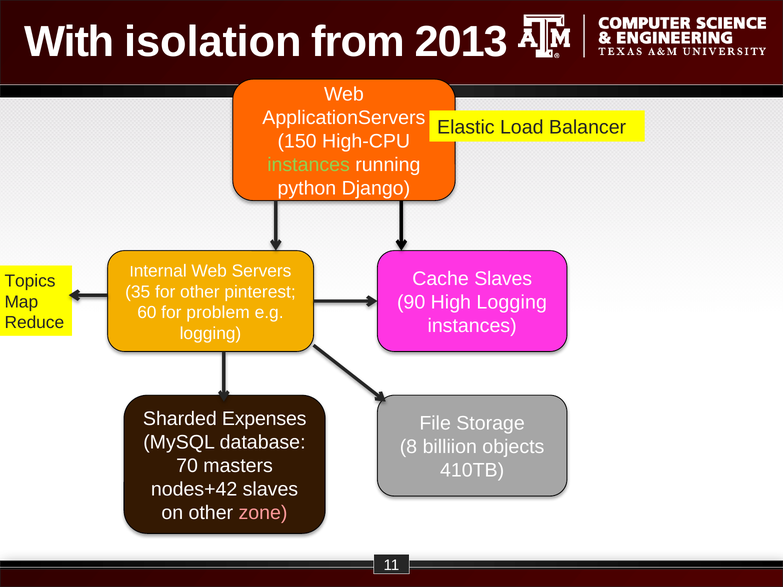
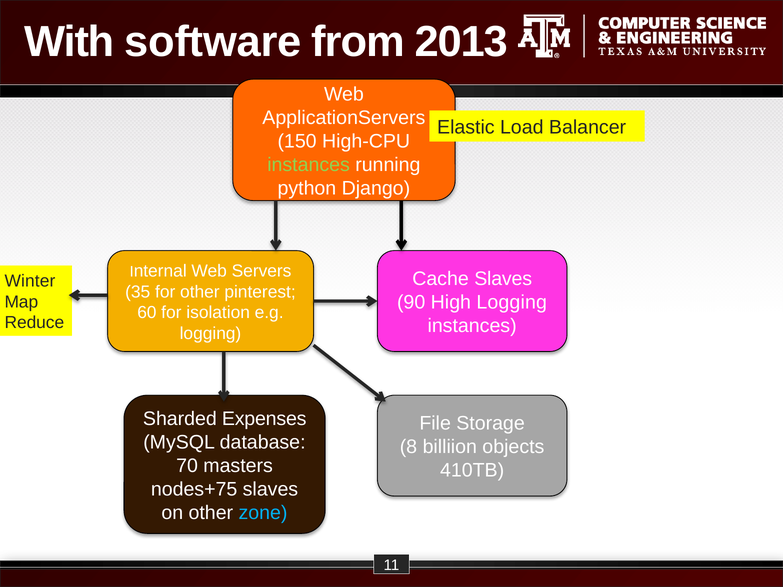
isolation: isolation -> software
Topics: Topics -> Winter
problem: problem -> isolation
nodes+42: nodes+42 -> nodes+75
zone colour: pink -> light blue
